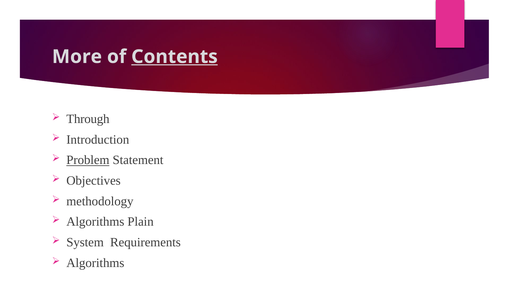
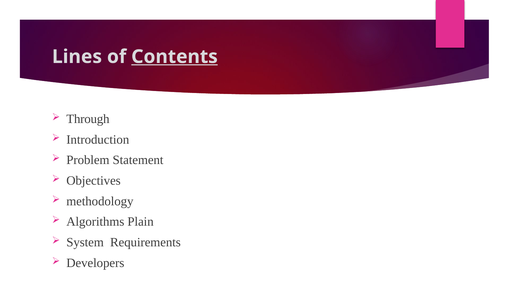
More: More -> Lines
Problem underline: present -> none
Algorithms at (95, 263): Algorithms -> Developers
